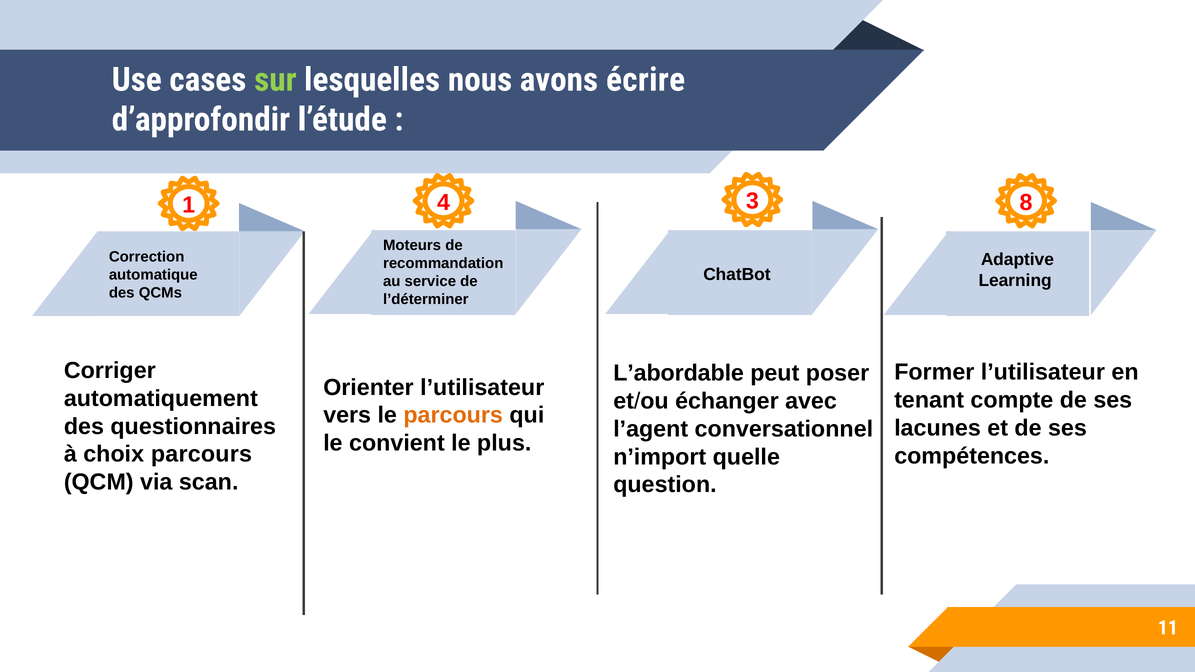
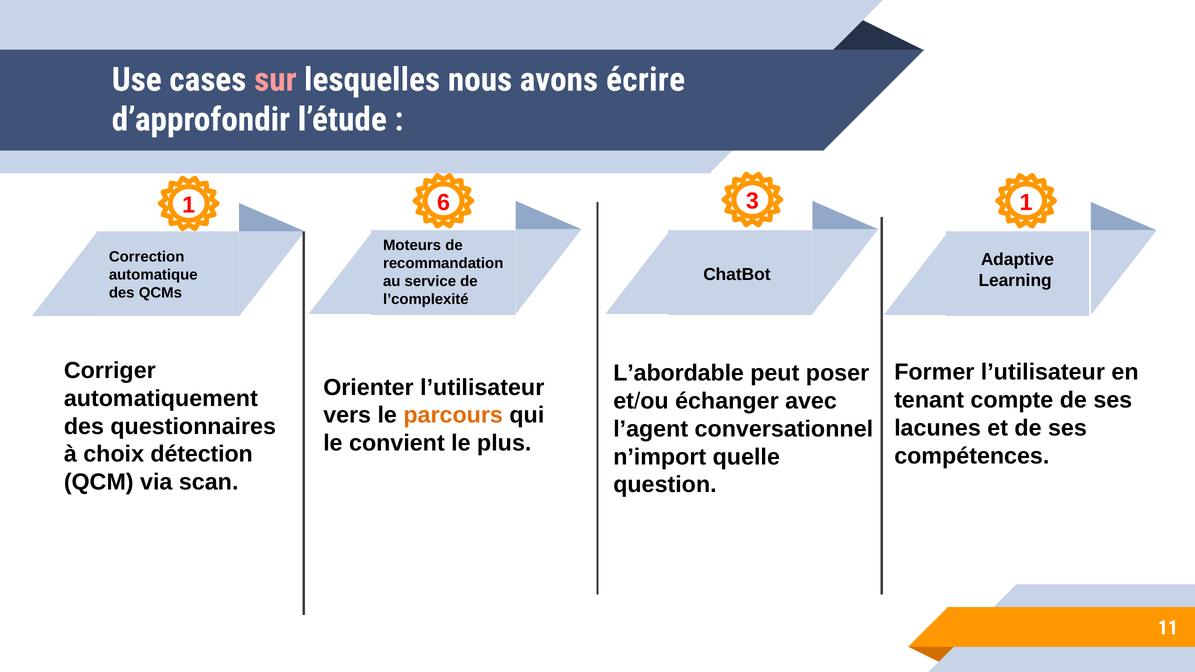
sur colour: light green -> pink
4: 4 -> 6
3 8: 8 -> 1
l’déterminer: l’déterminer -> l’complexité
choix parcours: parcours -> détection
